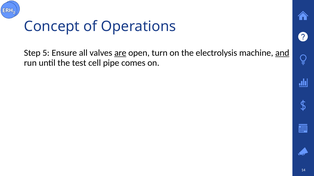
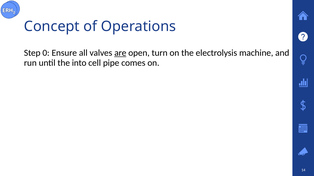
5: 5 -> 0
and underline: present -> none
test: test -> into
